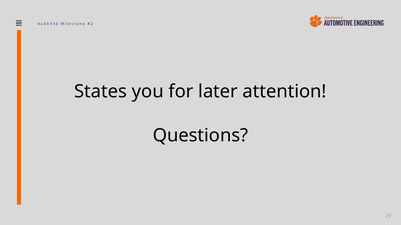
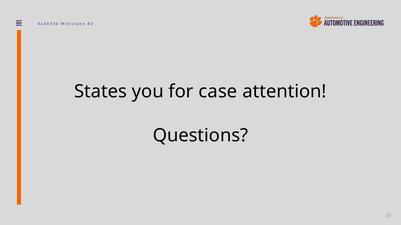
later: later -> case
